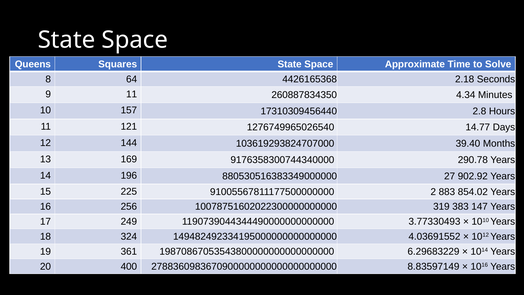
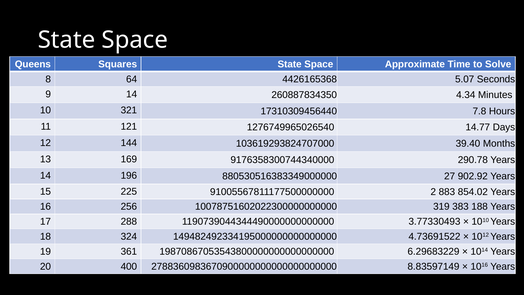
2.18: 2.18 -> 5.07
9 11: 11 -> 14
157: 157 -> 321
2.8: 2.8 -> 7.8
147: 147 -> 188
249: 249 -> 288
4.03691552: 4.03691552 -> 4.73691522
